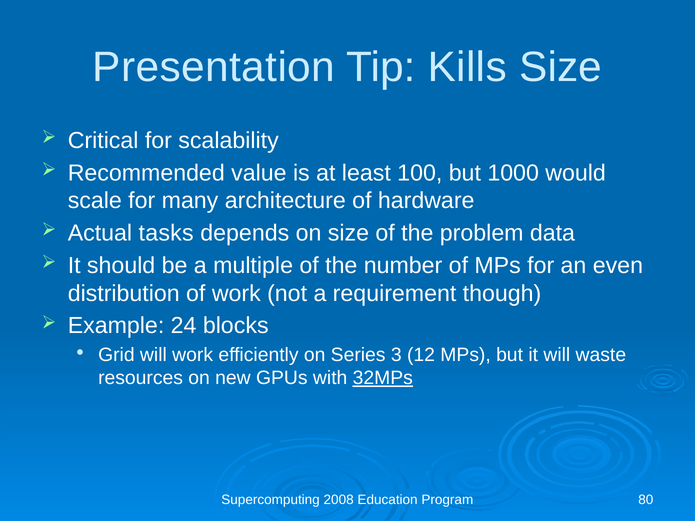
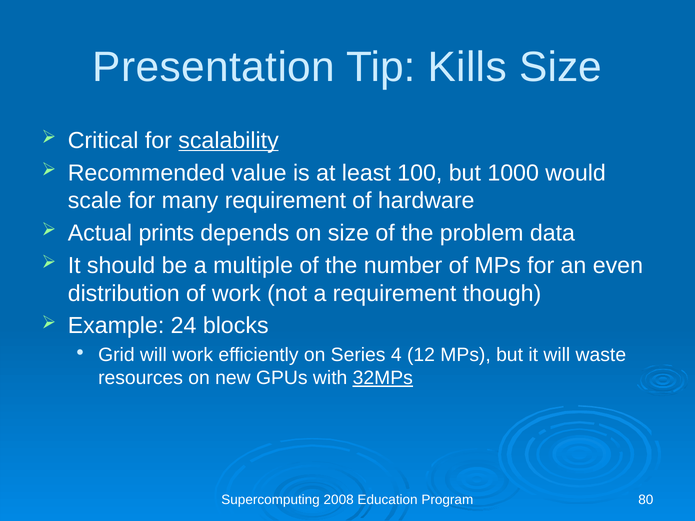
scalability underline: none -> present
many architecture: architecture -> requirement
tasks: tasks -> prints
3: 3 -> 4
